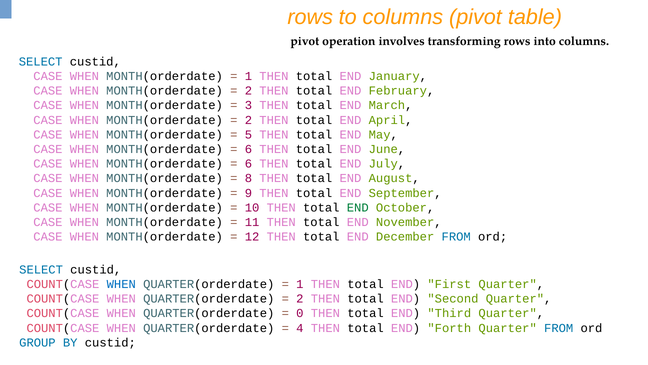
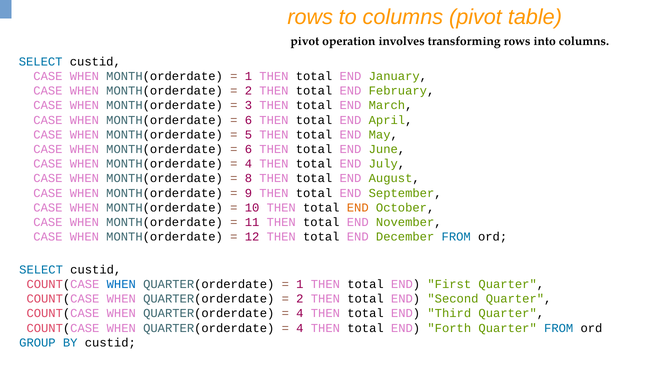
2 at (248, 120): 2 -> 6
6 at (248, 164): 6 -> 4
END at (358, 207) colour: green -> orange
0 at (300, 313): 0 -> 4
